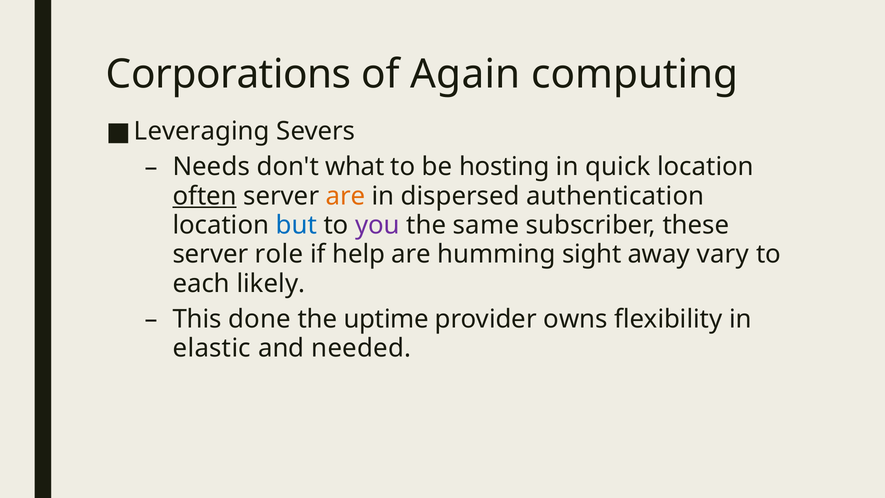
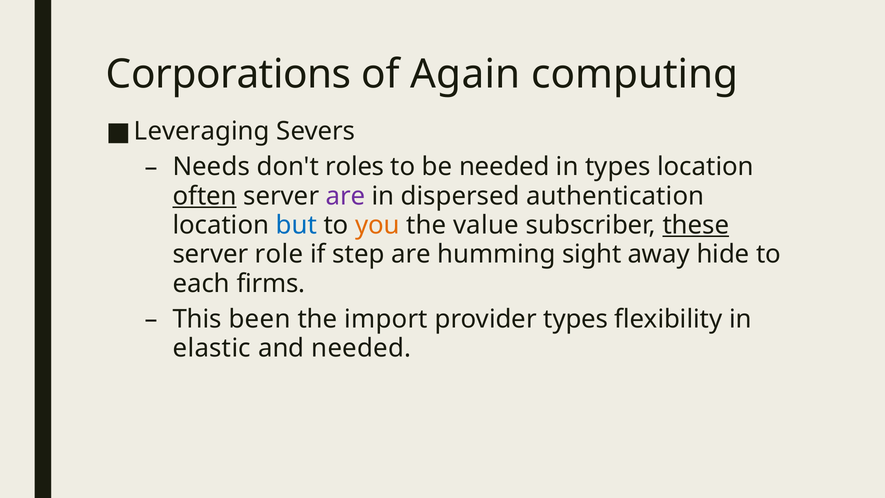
what: what -> roles
be hosting: hosting -> needed
in quick: quick -> types
are at (346, 196) colour: orange -> purple
you colour: purple -> orange
same: same -> value
these underline: none -> present
help: help -> step
vary: vary -> hide
likely: likely -> firms
done: done -> been
uptime: uptime -> import
provider owns: owns -> types
